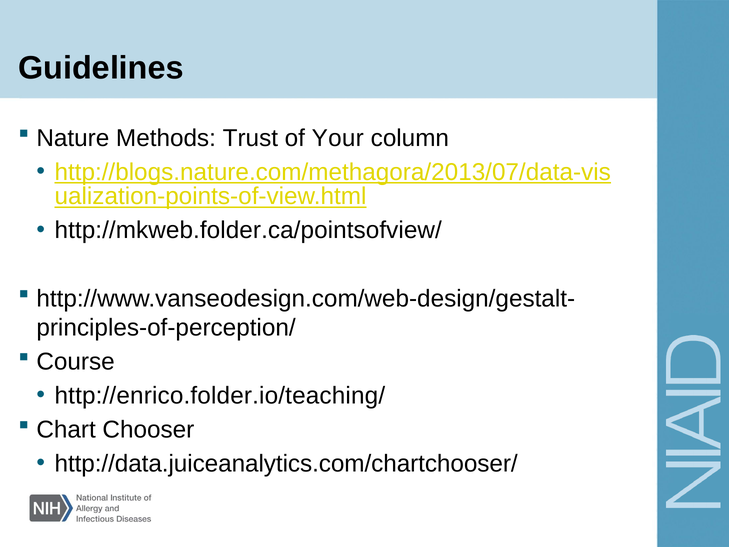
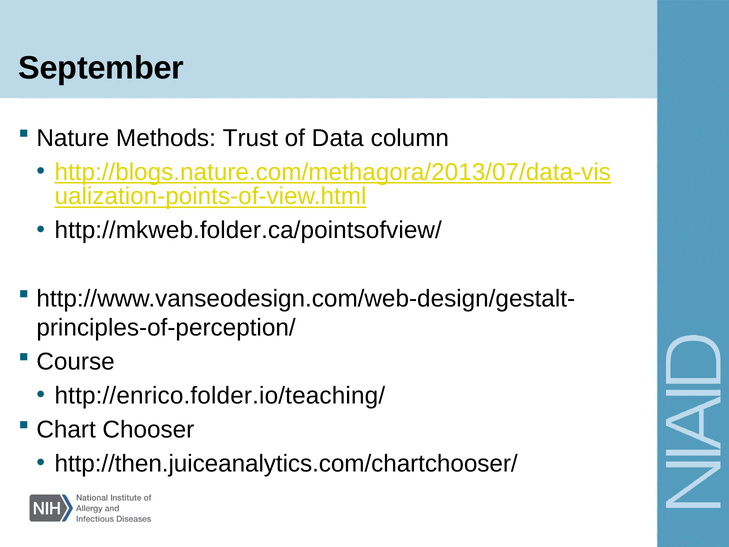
Guidelines: Guidelines -> September
Your: Your -> Data
http://data.juiceanalytics.com/chartchooser/: http://data.juiceanalytics.com/chartchooser/ -> http://then.juiceanalytics.com/chartchooser/
